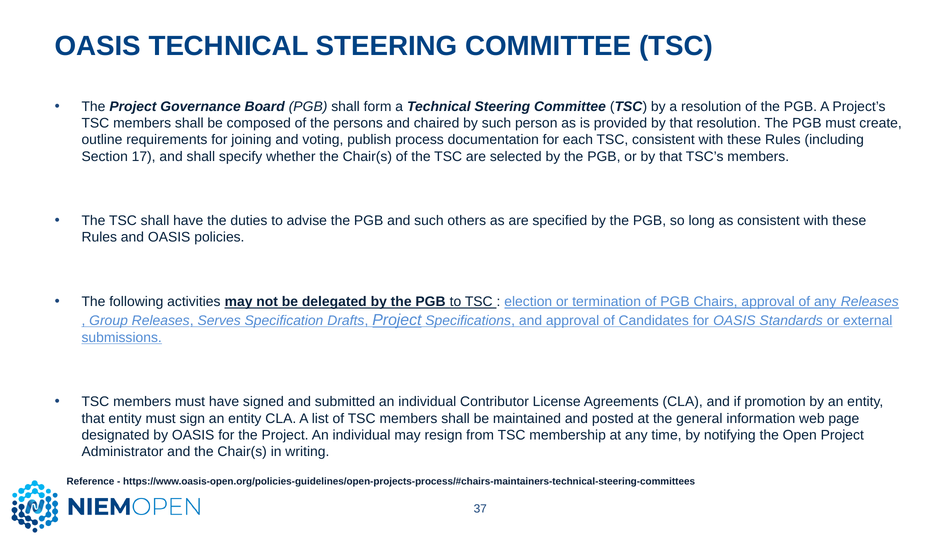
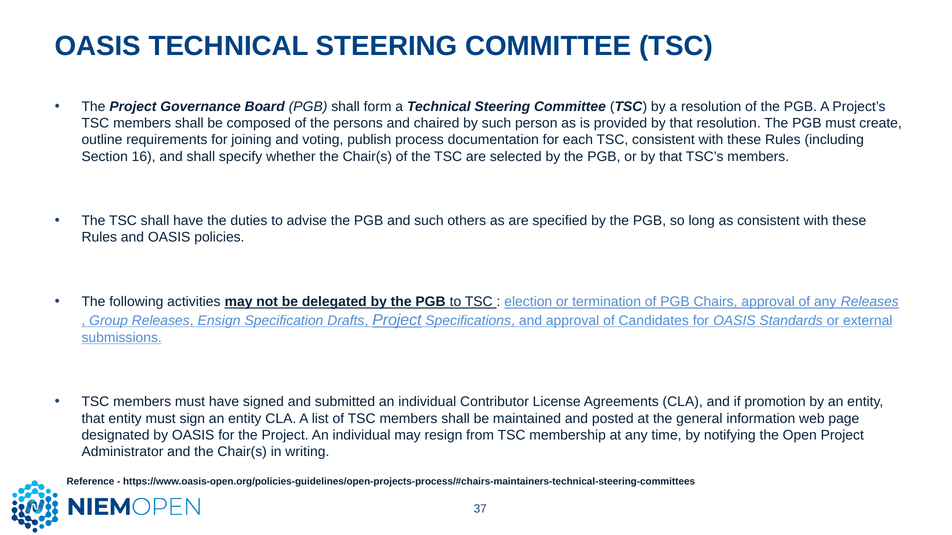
17: 17 -> 16
Serves: Serves -> Ensign
